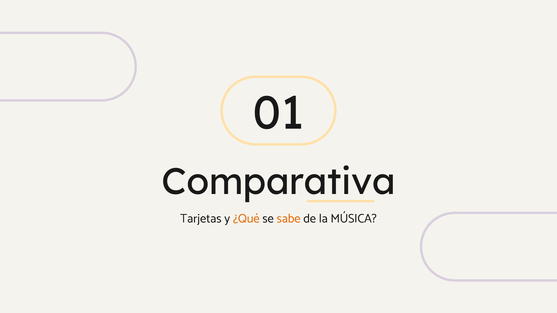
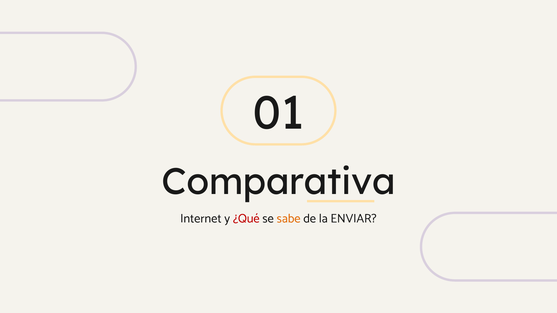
Tarjetas: Tarjetas -> Internet
¿Qué colour: orange -> red
MÚSICA: MÚSICA -> ENVIAR
